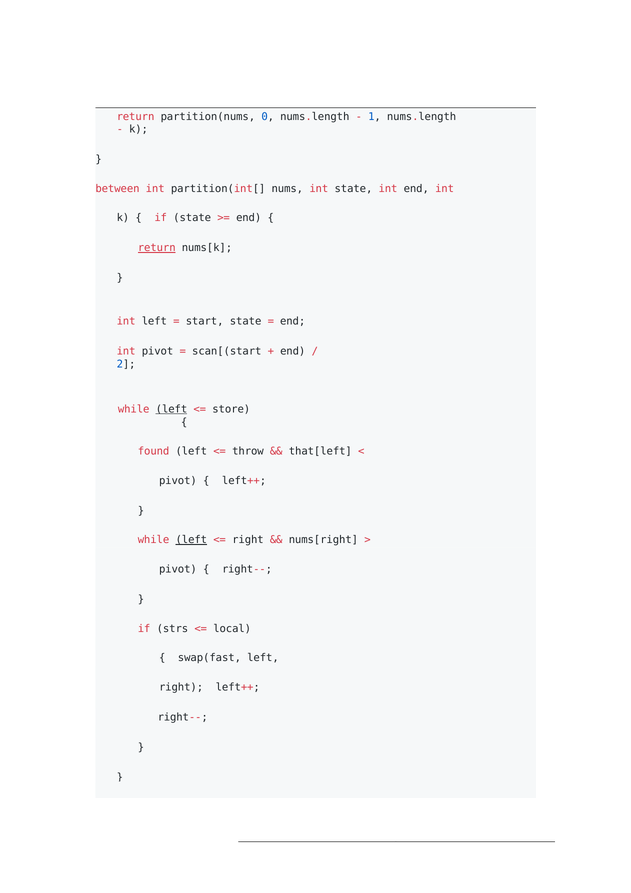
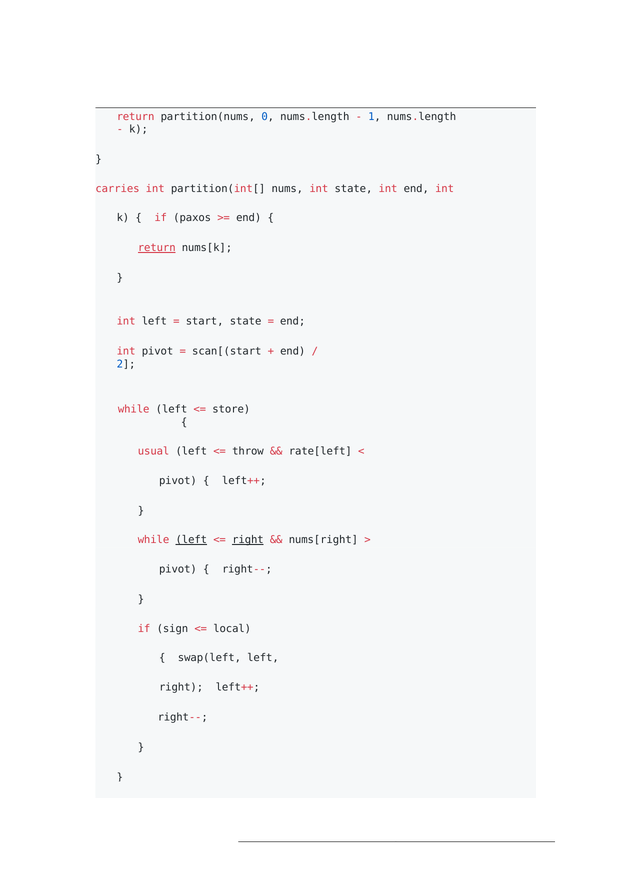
between: between -> carries
if state: state -> paxos
left at (172, 409) underline: present -> none
found: found -> usual
that[left: that[left -> rate[left
right at (248, 540) underline: none -> present
strs: strs -> sign
swap(fast: swap(fast -> swap(left
